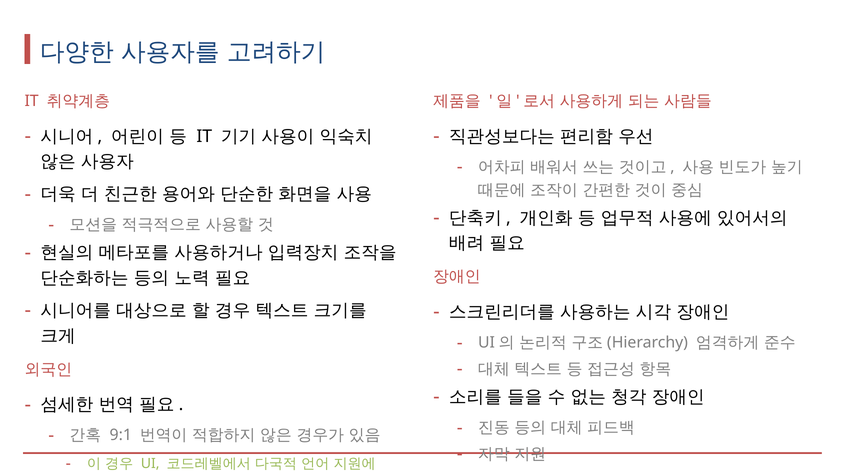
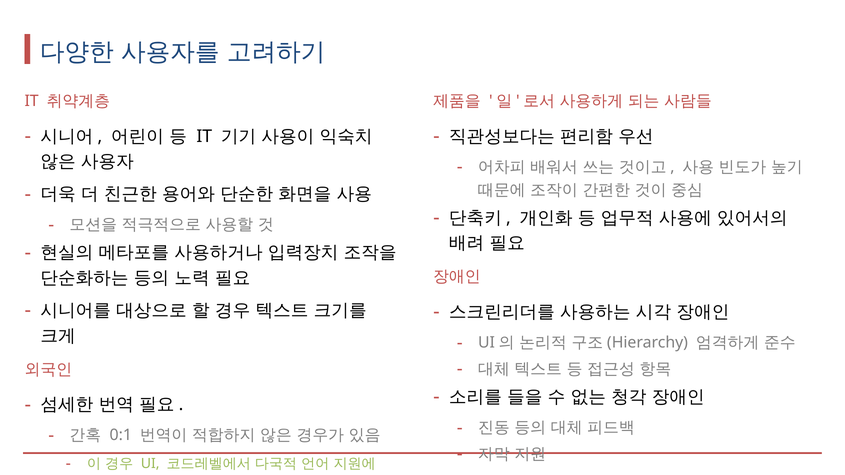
9:1: 9:1 -> 0:1
